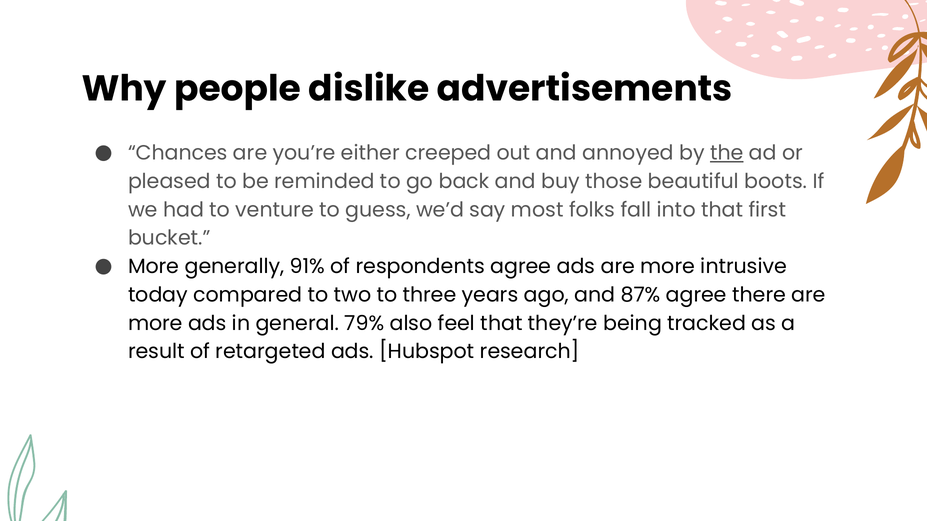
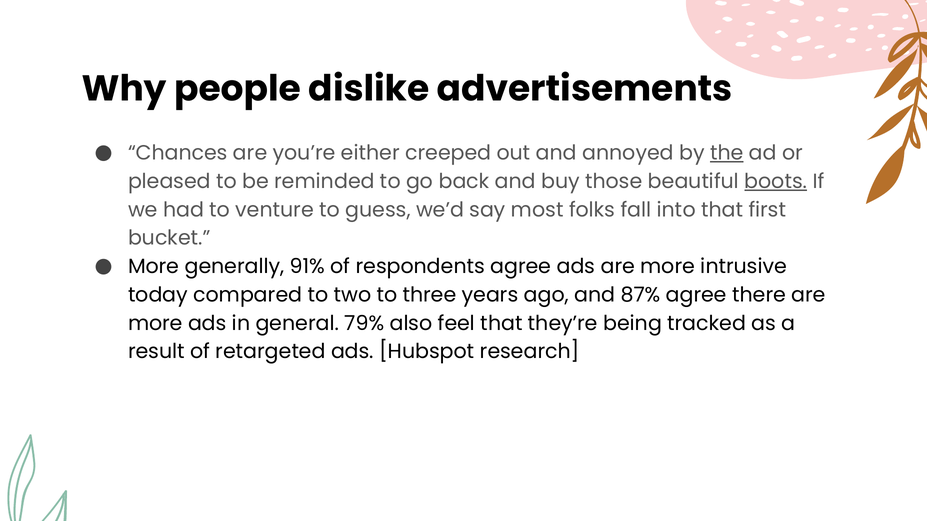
boots underline: none -> present
